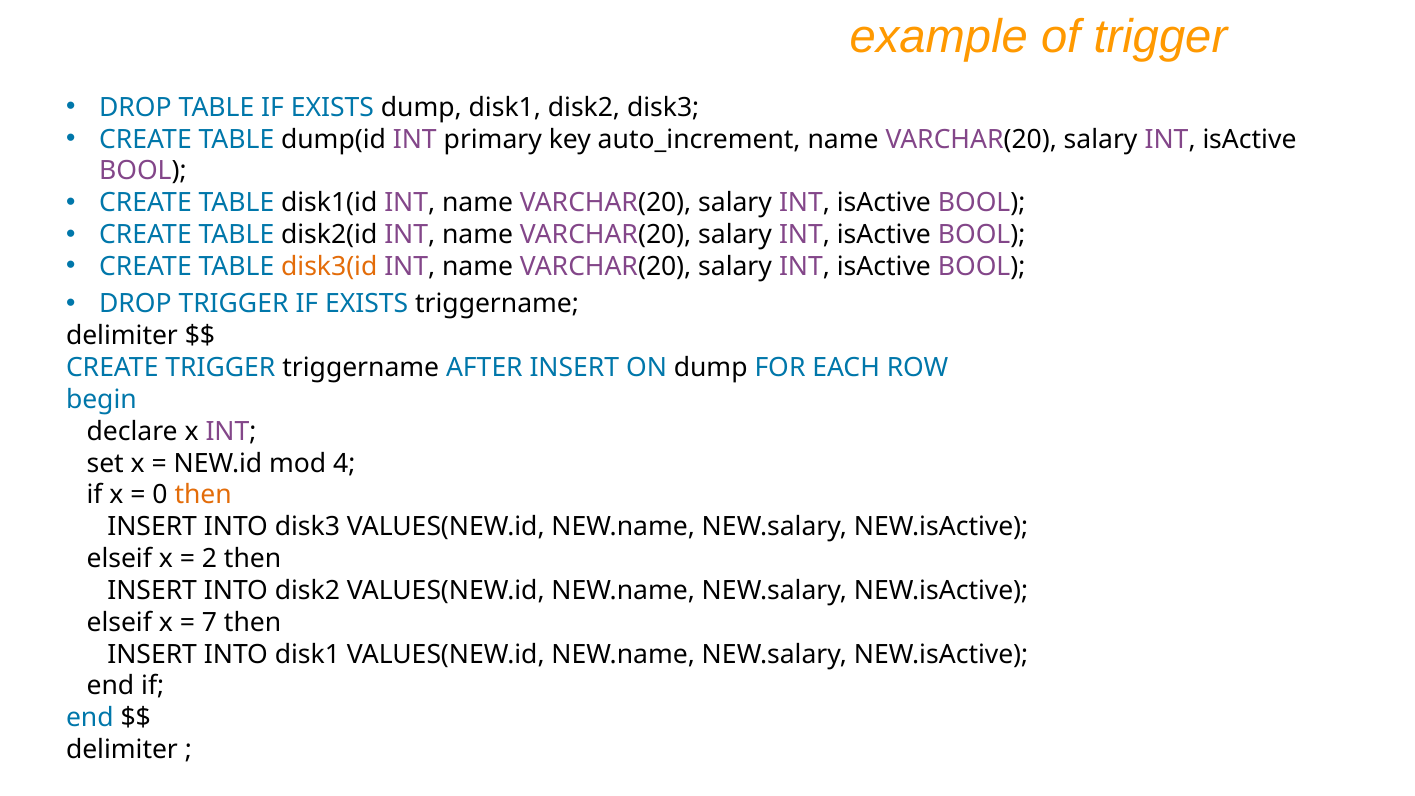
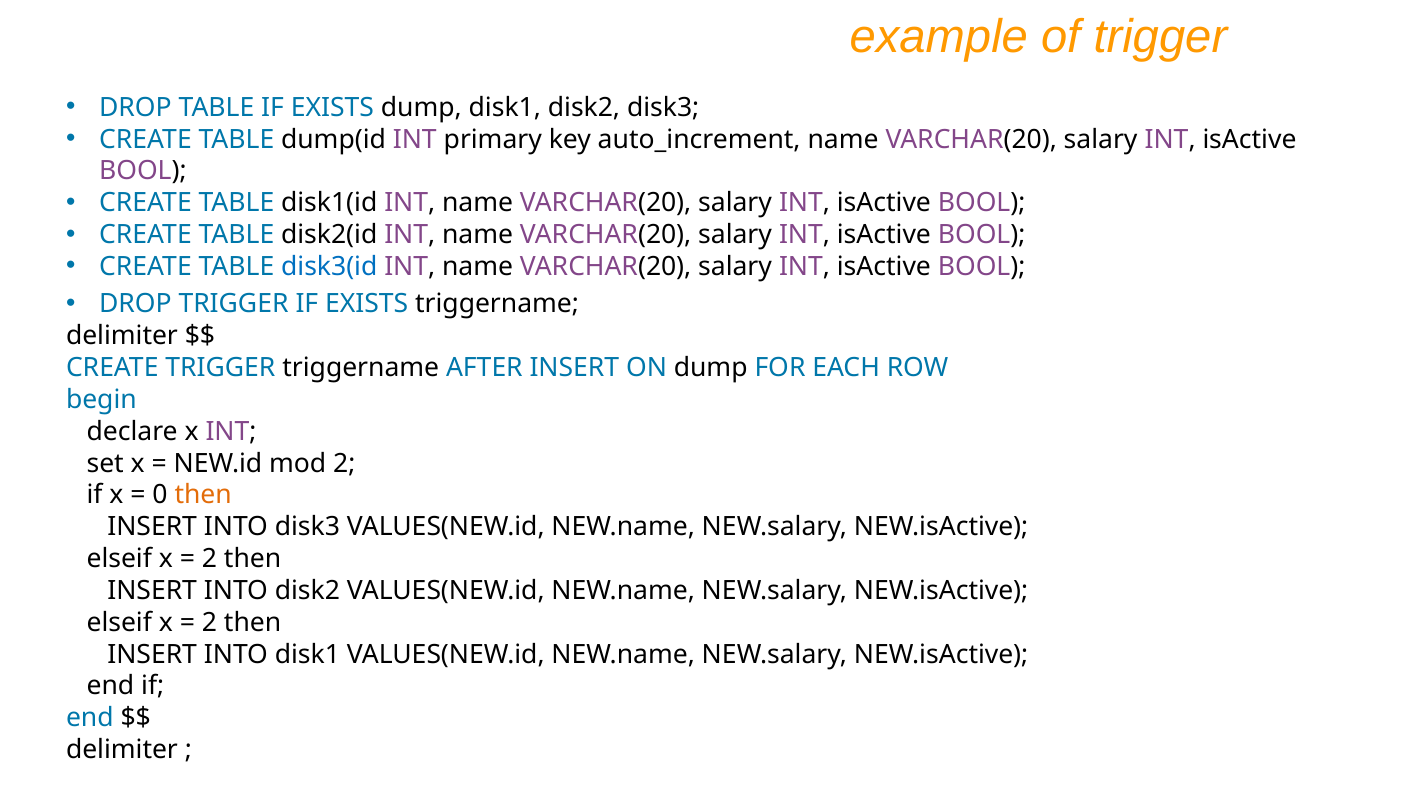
disk3(id colour: orange -> blue
mod 4: 4 -> 2
7 at (209, 622): 7 -> 2
